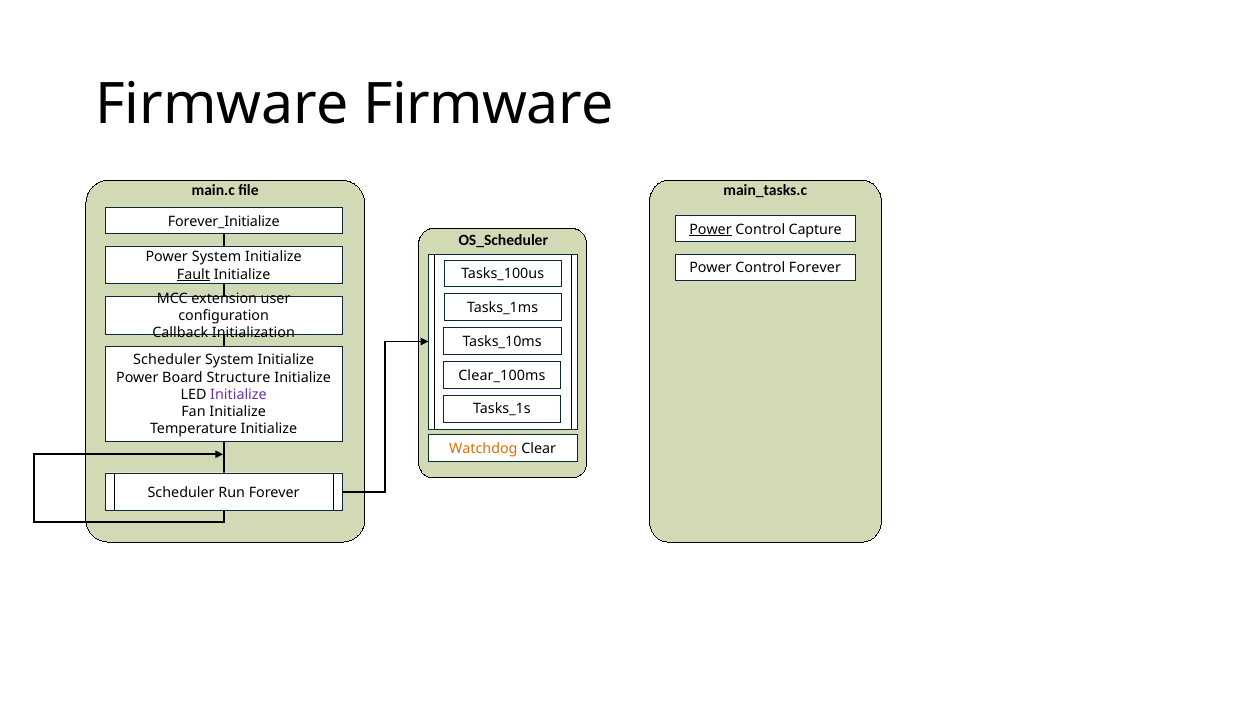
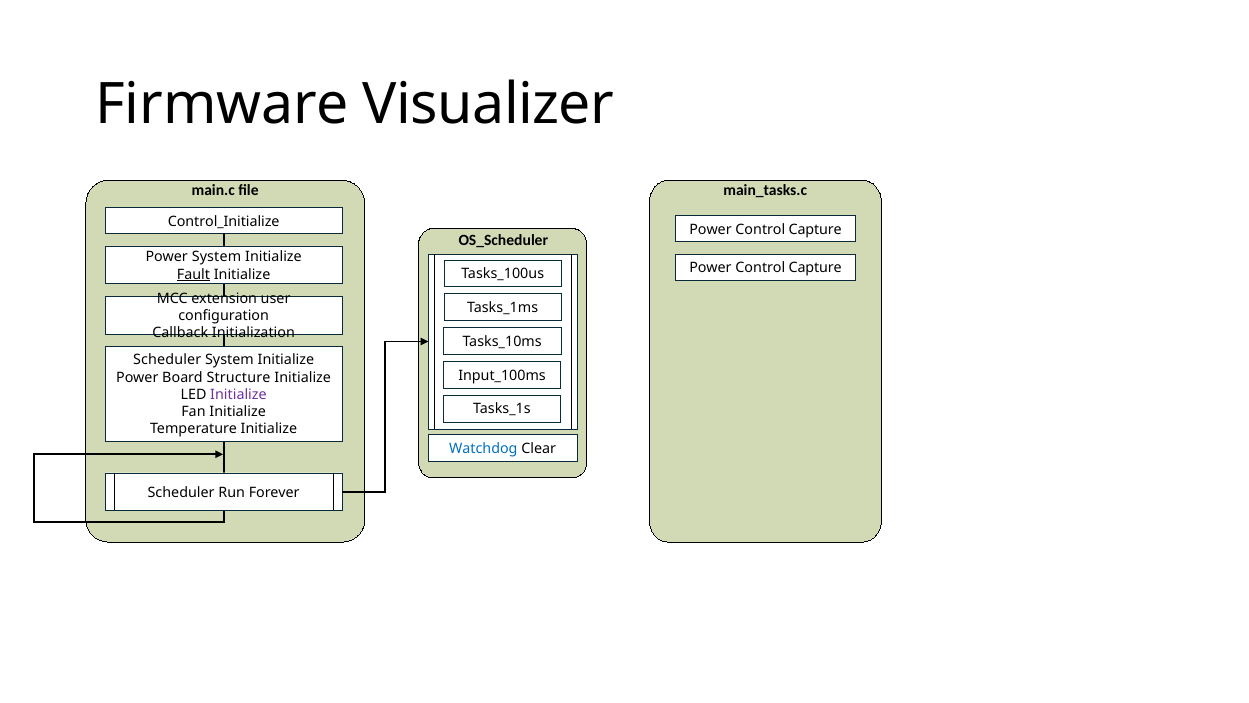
Firmware Firmware: Firmware -> Visualizer
Forever_Initialize: Forever_Initialize -> Control_Initialize
Power at (711, 229) underline: present -> none
Forever at (815, 268): Forever -> Capture
Clear_100ms: Clear_100ms -> Input_100ms
Watchdog colour: orange -> blue
